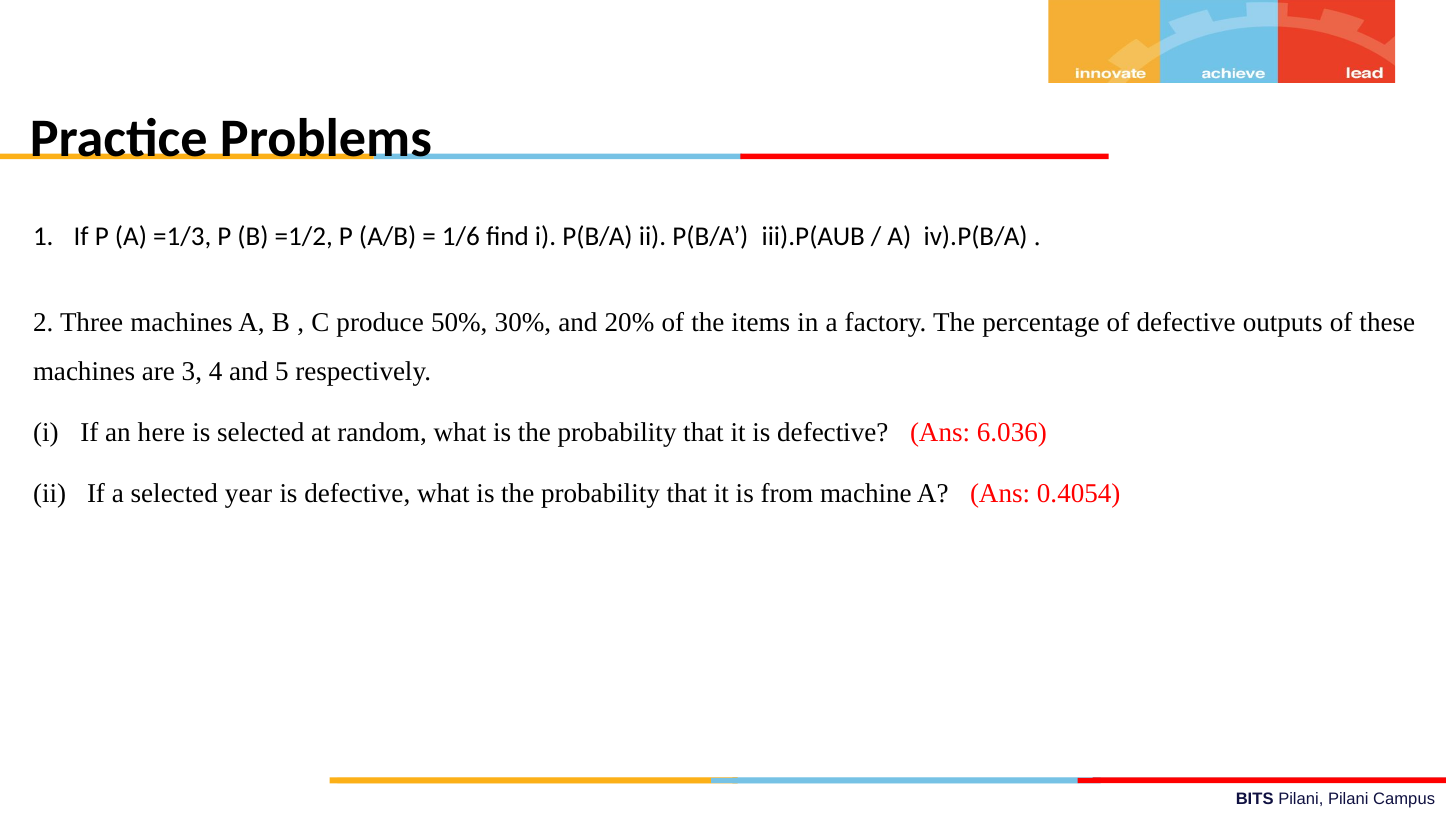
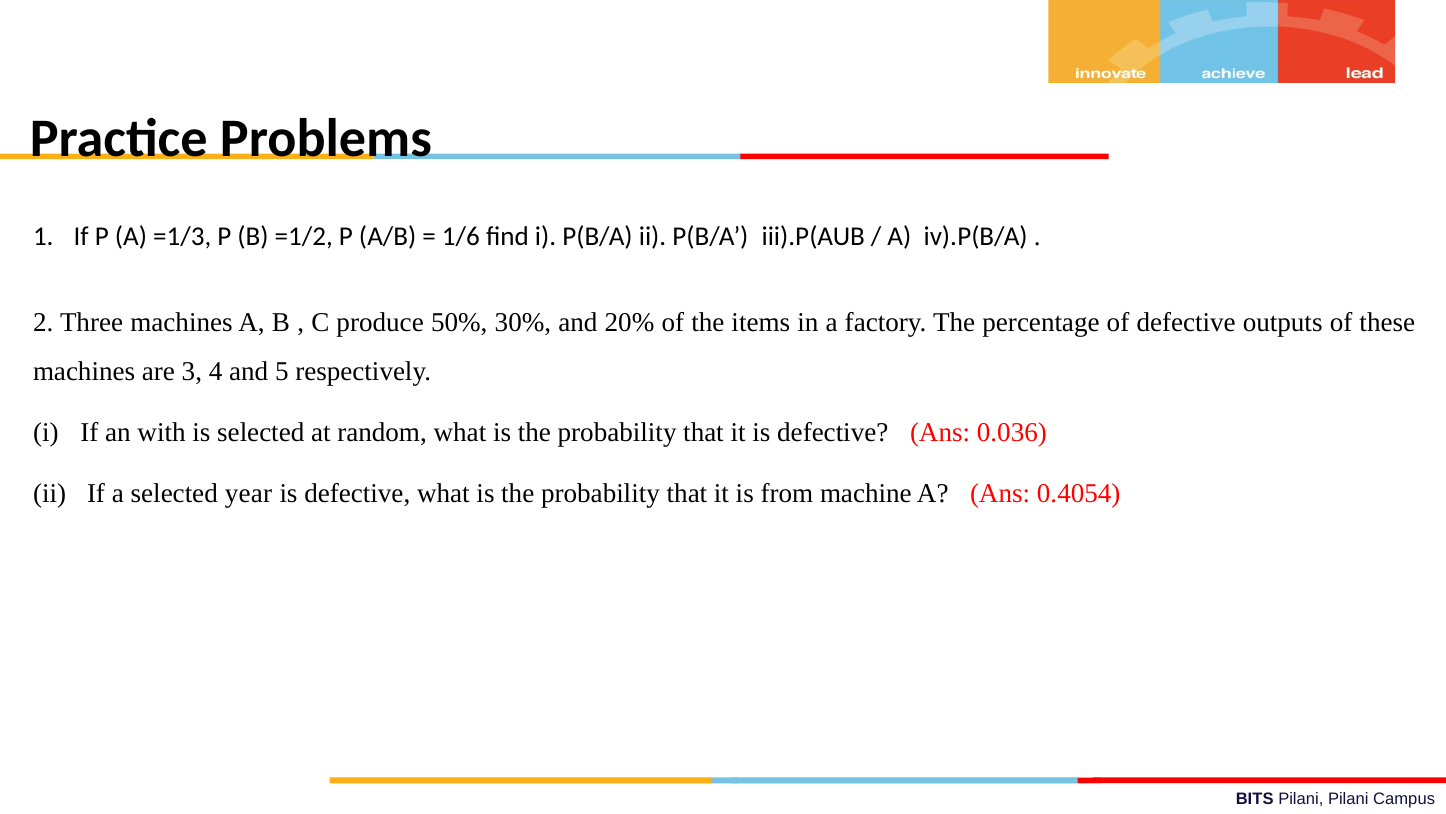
here: here -> with
6.036: 6.036 -> 0.036
